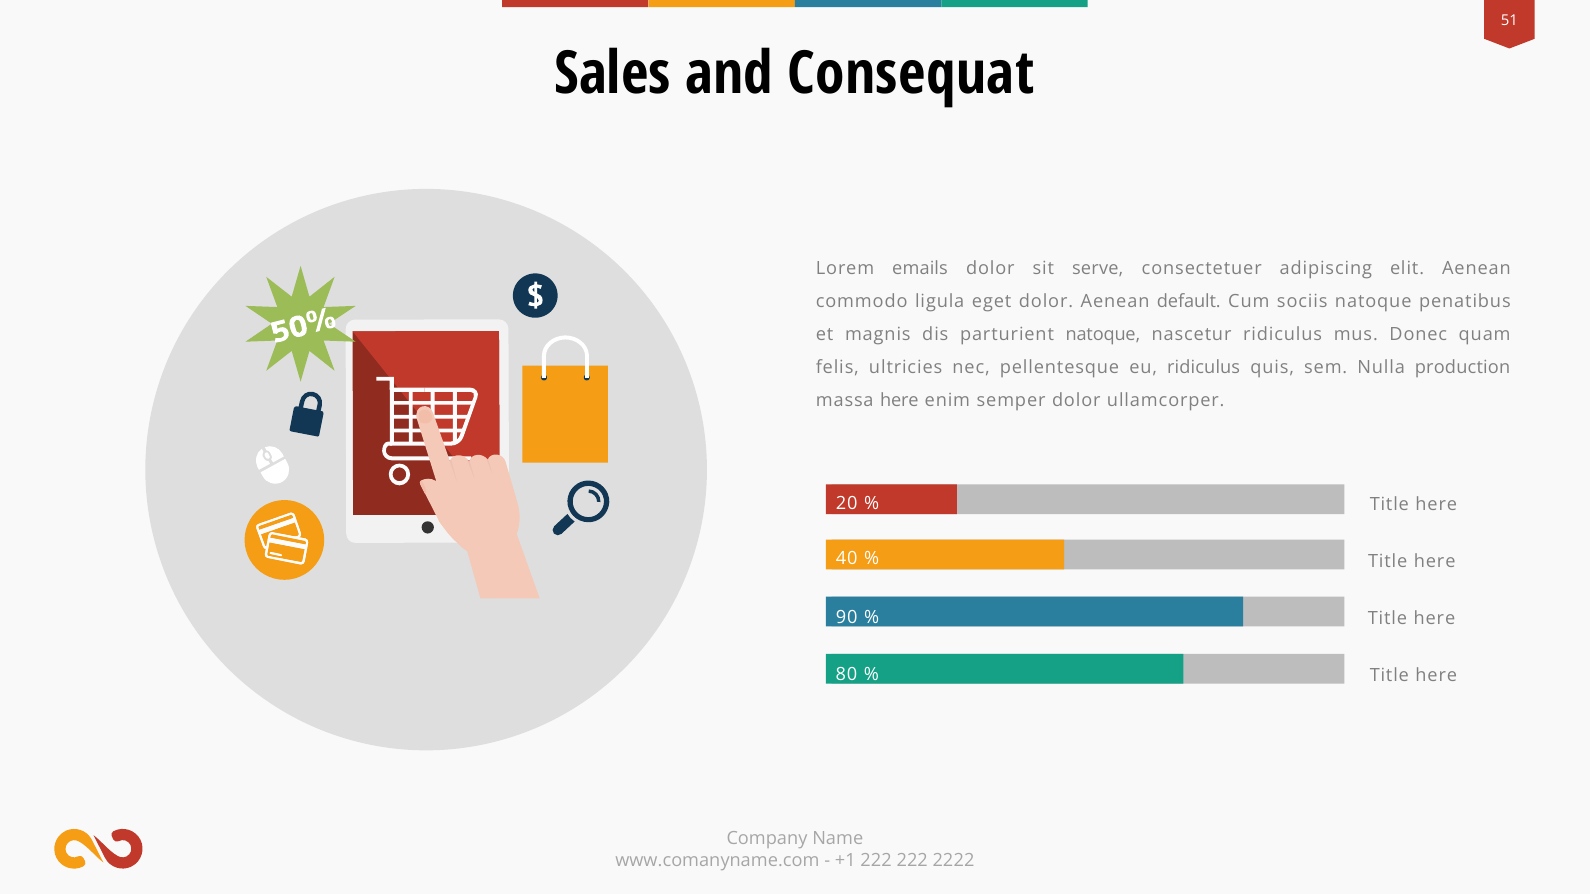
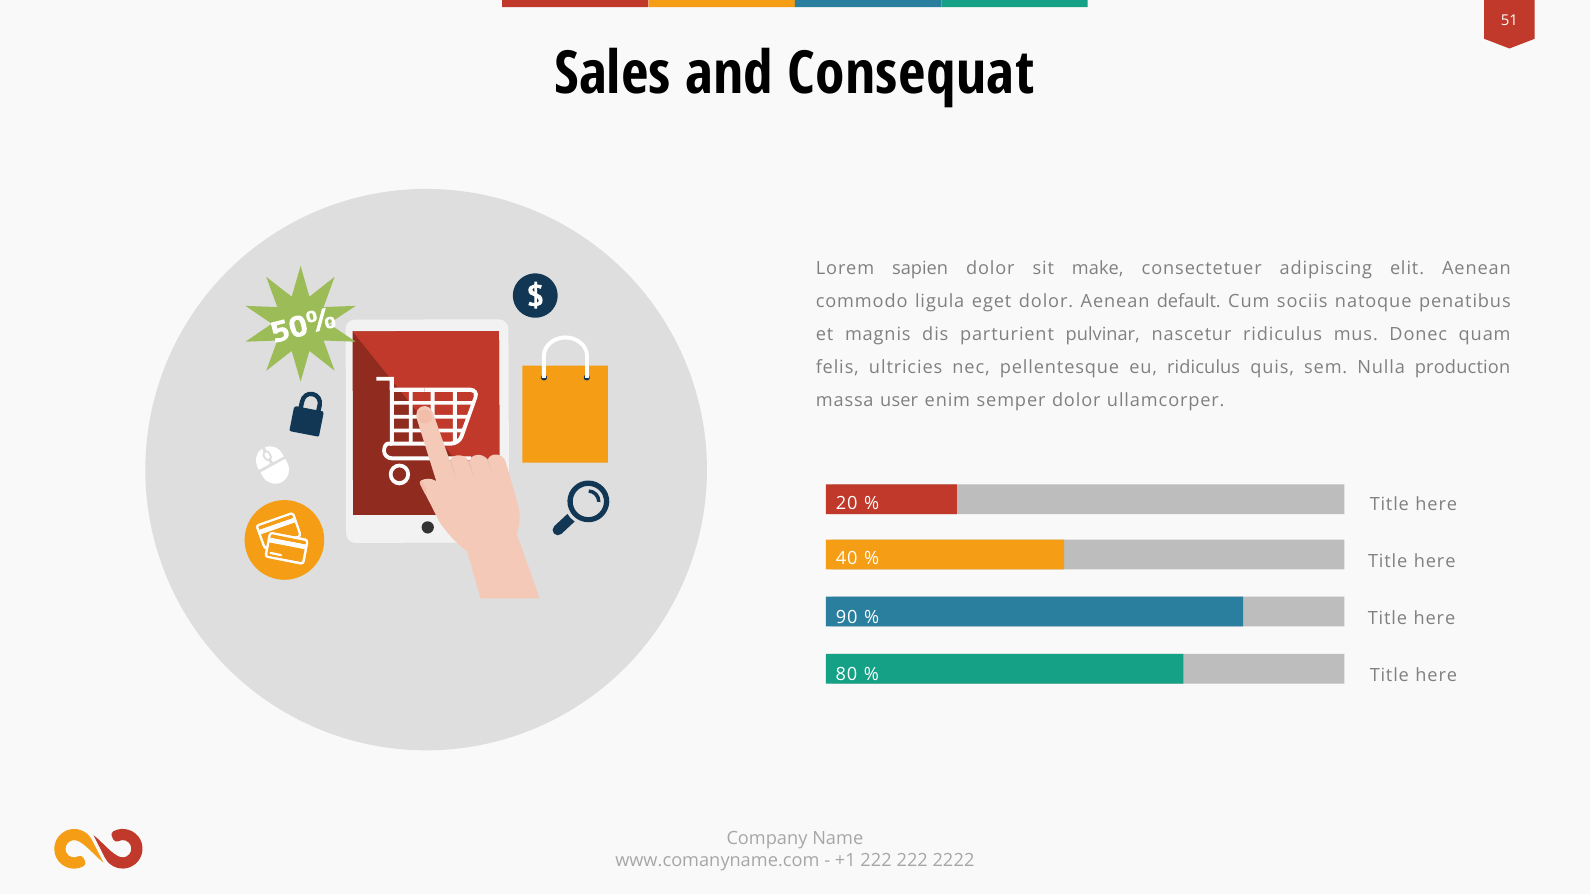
emails: emails -> sapien
serve: serve -> make
parturient natoque: natoque -> pulvinar
massa here: here -> user
